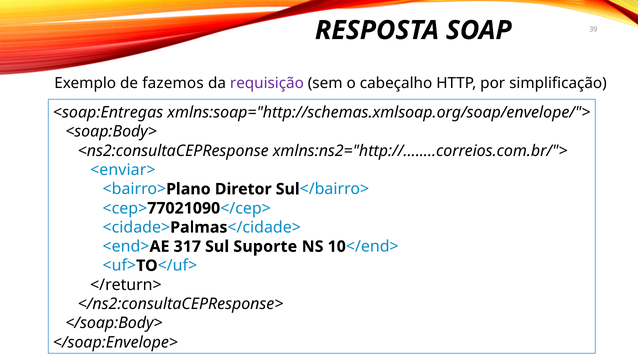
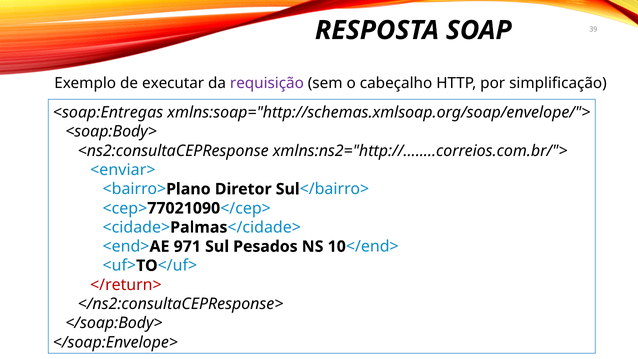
fazemos: fazemos -> executar
317: 317 -> 971
Suporte: Suporte -> Pesados
</return> colour: black -> red
